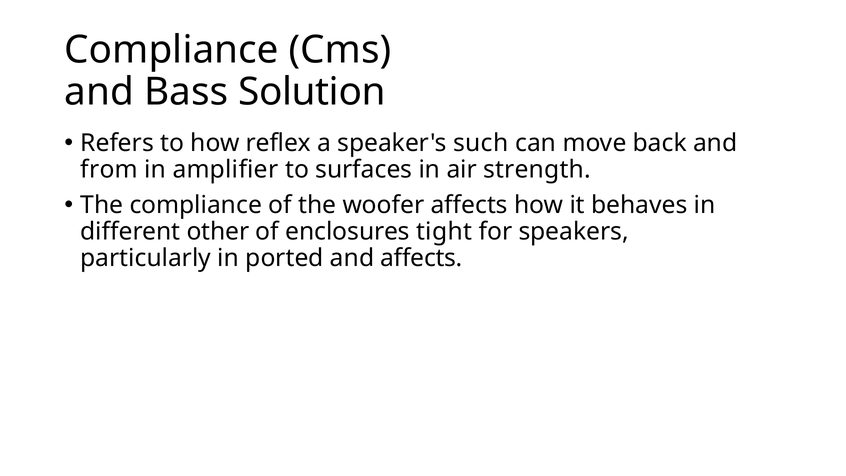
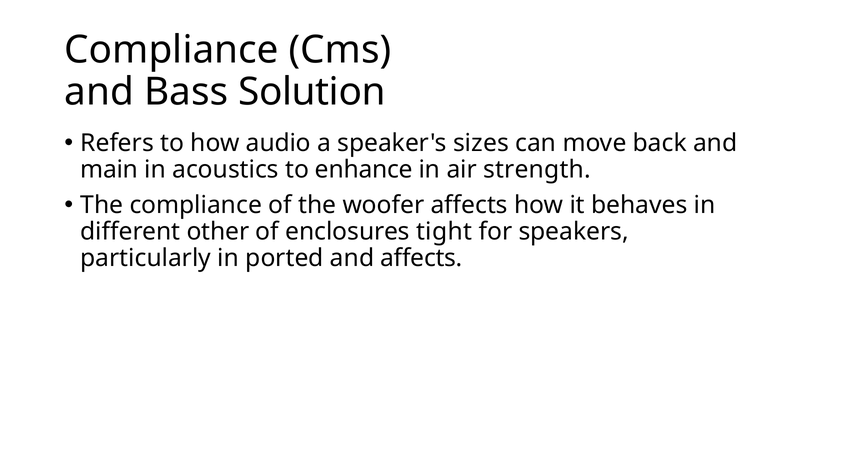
reflex: reflex -> audio
such: such -> sizes
from: from -> main
amplifier: amplifier -> acoustics
surfaces: surfaces -> enhance
